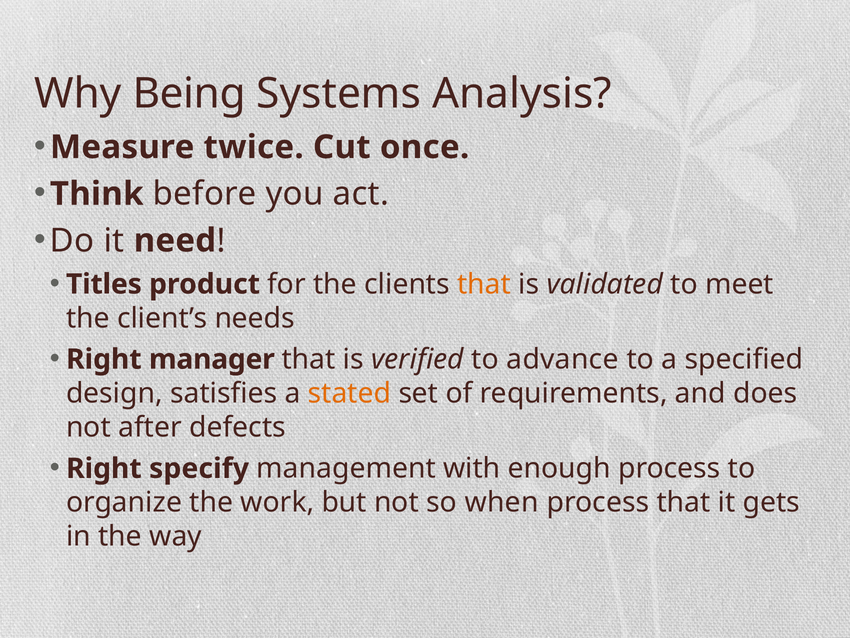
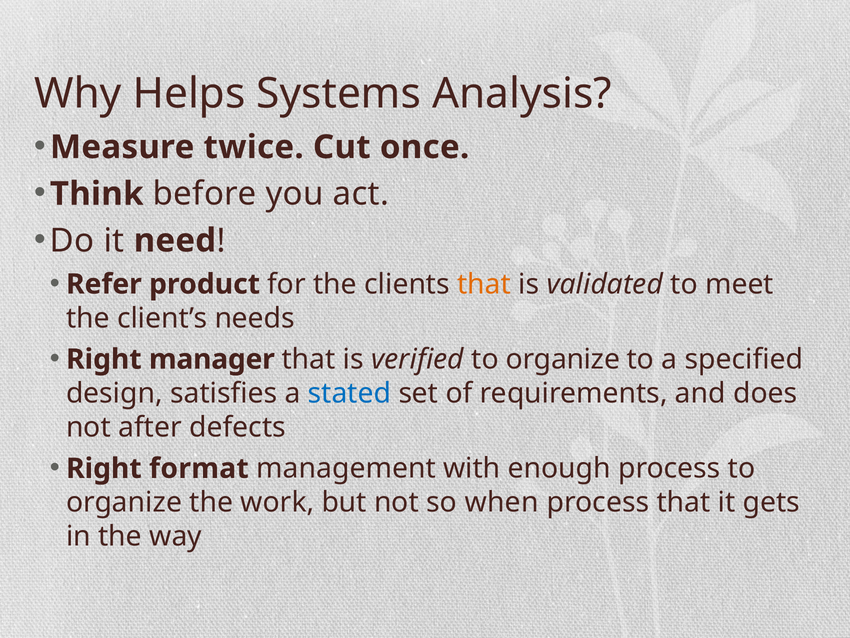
Being: Being -> Helps
Titles: Titles -> Refer
verified to advance: advance -> organize
stated colour: orange -> blue
specify: specify -> format
